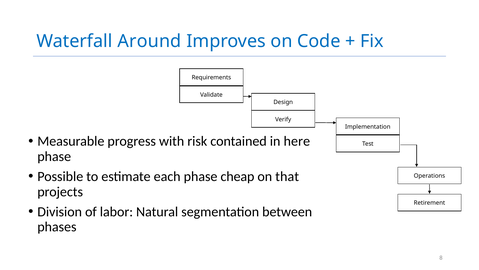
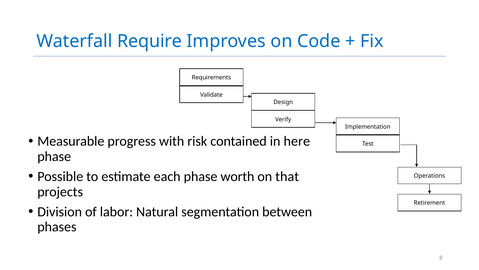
Around: Around -> Require
cheap: cheap -> worth
